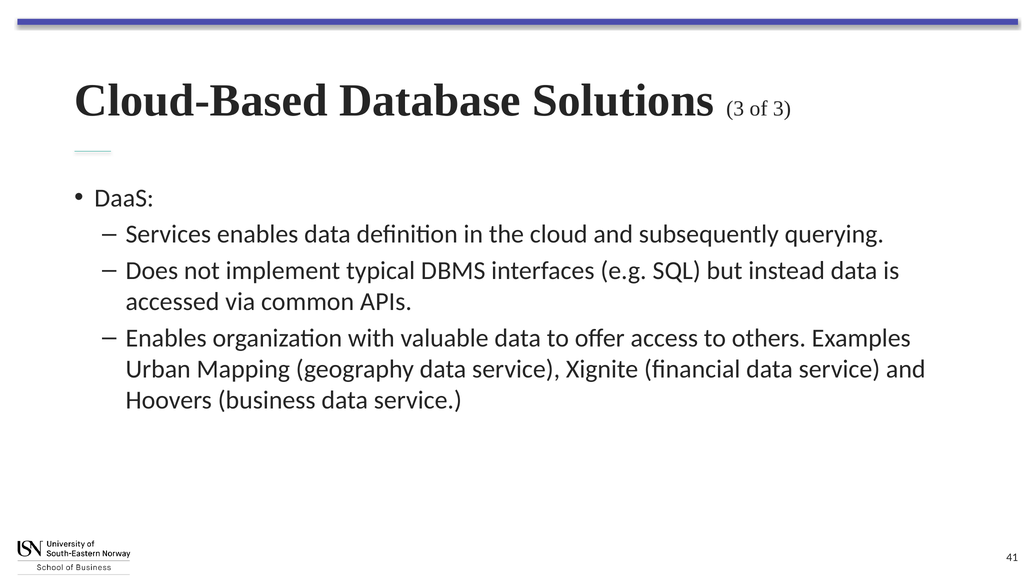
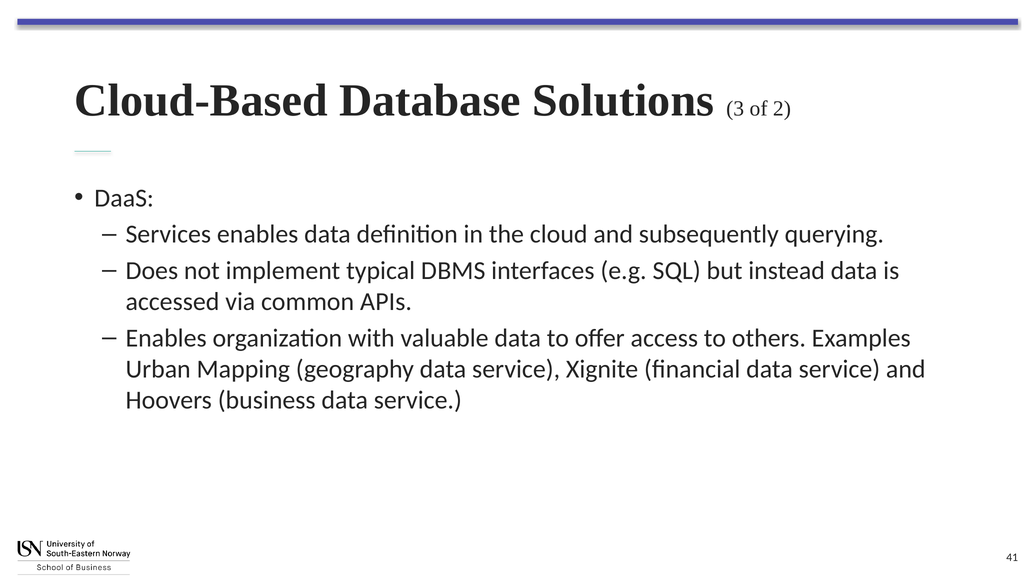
of 3: 3 -> 2
